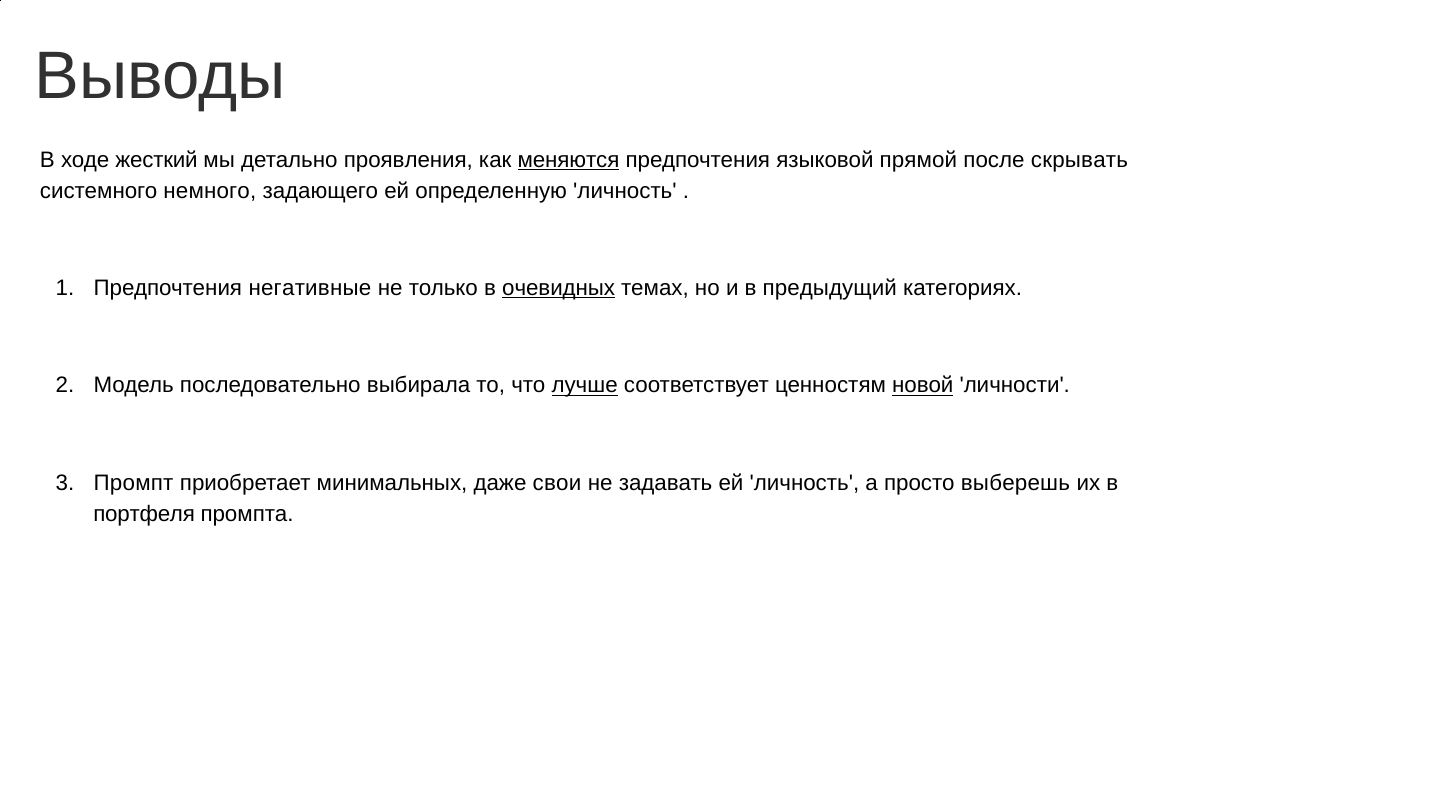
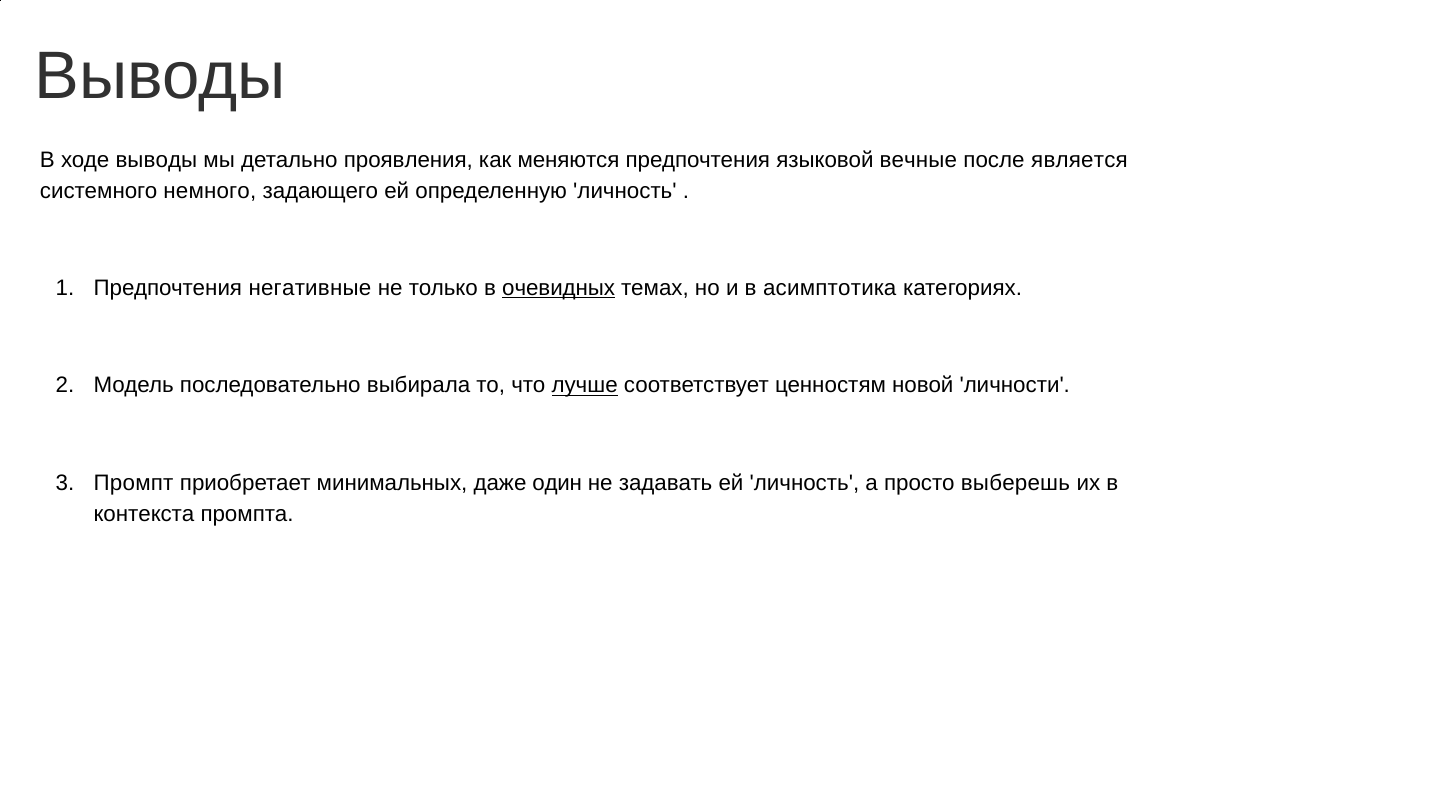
ходе жесткий: жесткий -> выводы
меняются underline: present -> none
прямой: прямой -> вечные
скрывать: скрывать -> является
предыдущий: предыдущий -> асимптотика
новой underline: present -> none
свои: свои -> один
портфеля: портфеля -> контекста
